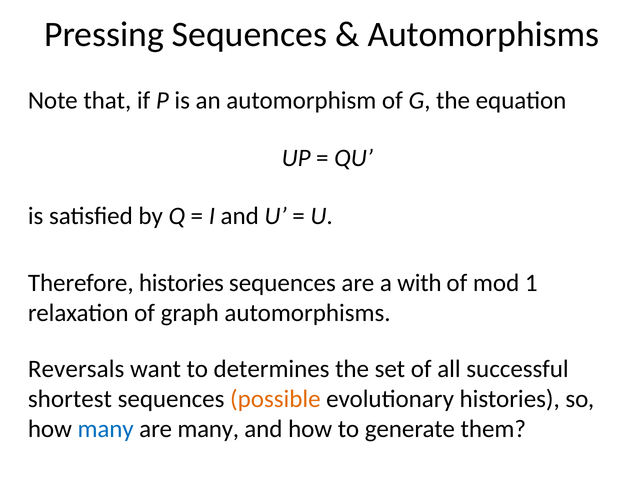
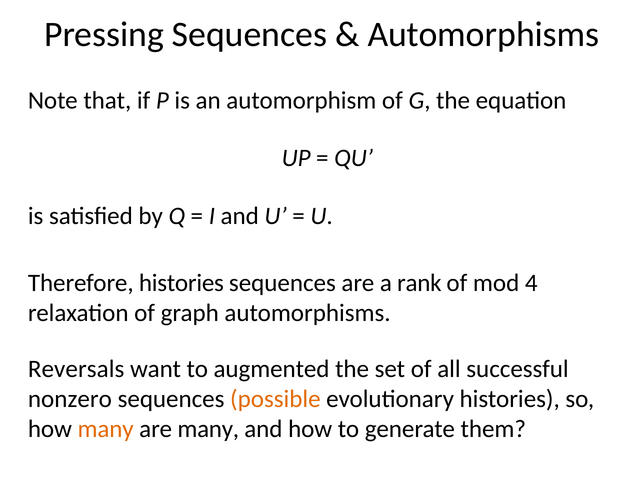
with: with -> rank
1: 1 -> 4
determines: determines -> augmented
shortest: shortest -> nonzero
many at (106, 429) colour: blue -> orange
